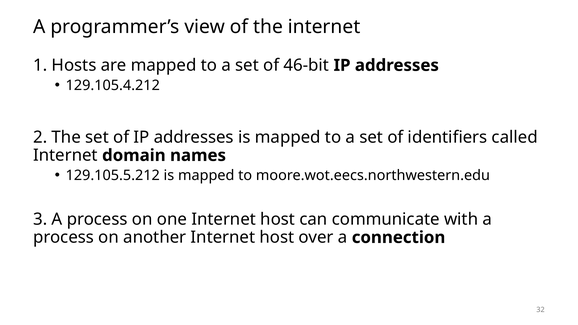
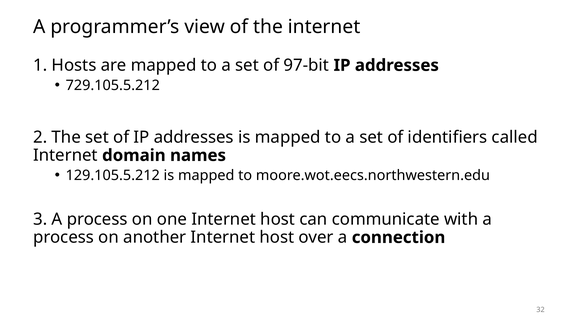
46-bit: 46-bit -> 97-bit
129.105.4.212: 129.105.4.212 -> 729.105.5.212
